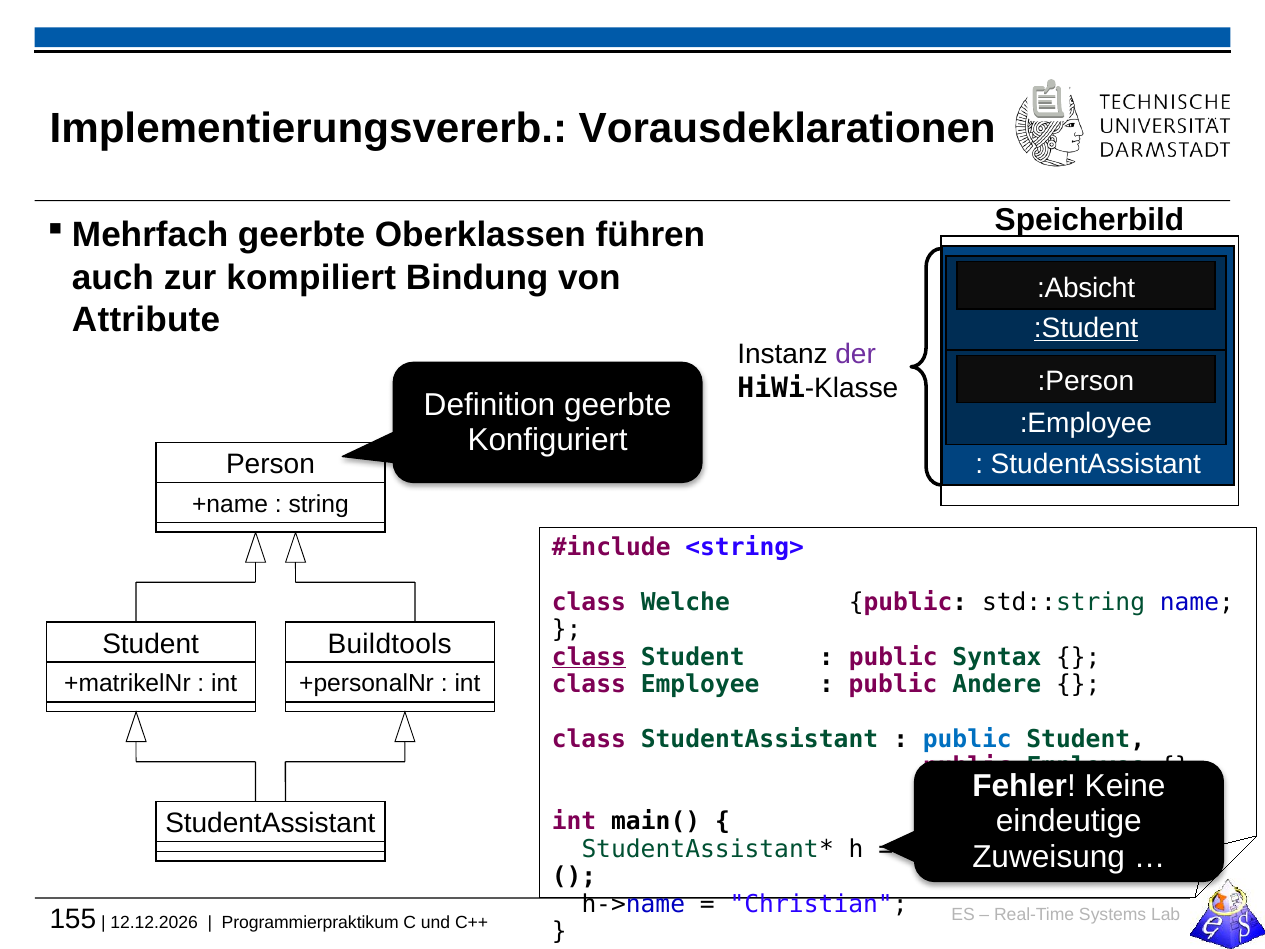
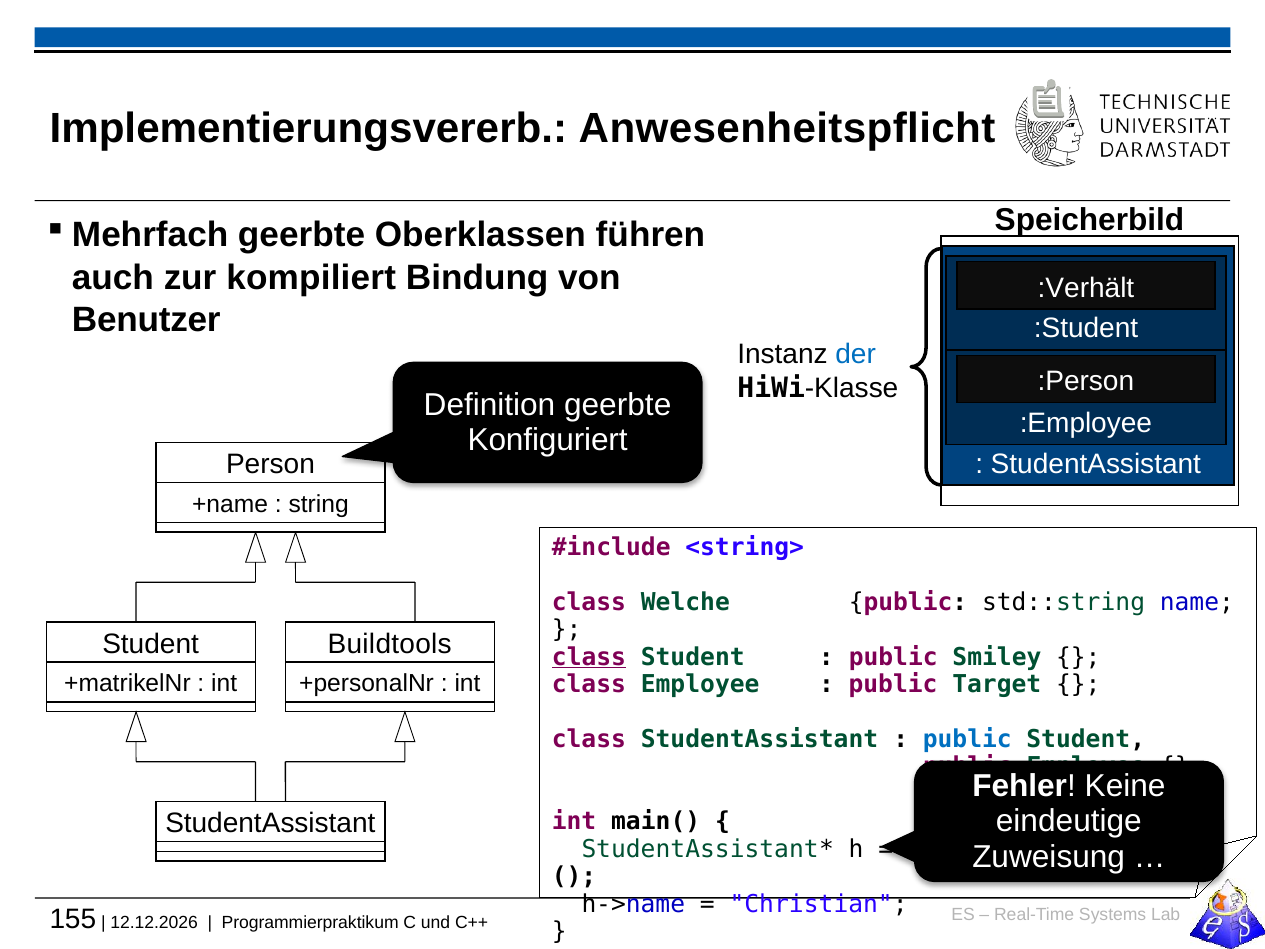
Vorausdeklarationen: Vorausdeklarationen -> Anwesenheitspflicht
:Absicht: :Absicht -> :Verhält
Attribute: Attribute -> Benutzer
:Student underline: present -> none
der colour: purple -> blue
Syntax: Syntax -> Smiley
Andere: Andere -> Target
